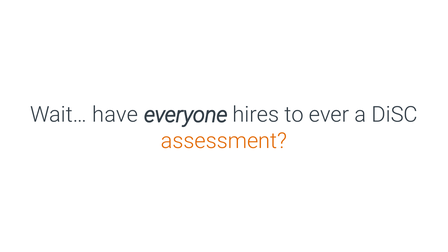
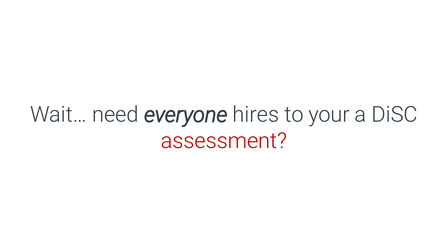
have: have -> need
ever: ever -> your
assessment colour: orange -> red
